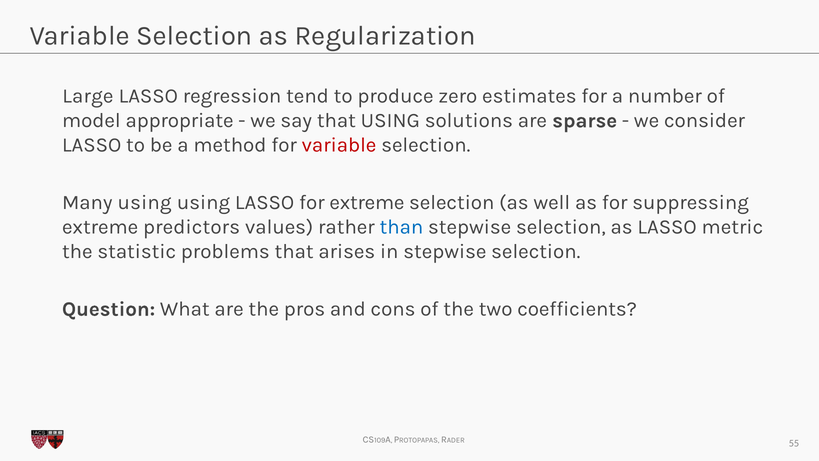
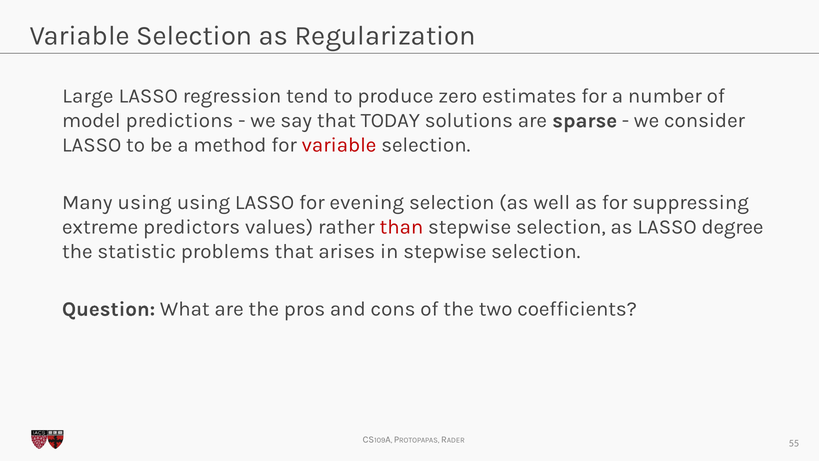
appropriate: appropriate -> predictions
that USING: USING -> TODAY
for extreme: extreme -> evening
than colour: blue -> red
metric: metric -> degree
